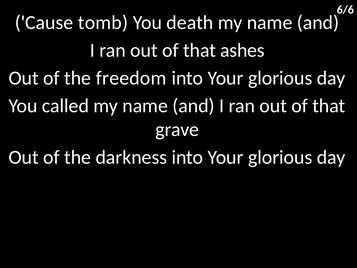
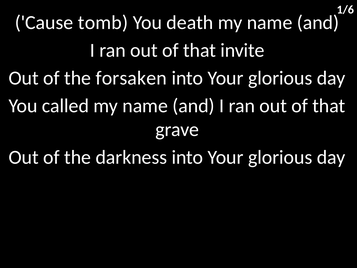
6/6: 6/6 -> 1/6
ashes: ashes -> invite
freedom: freedom -> forsaken
